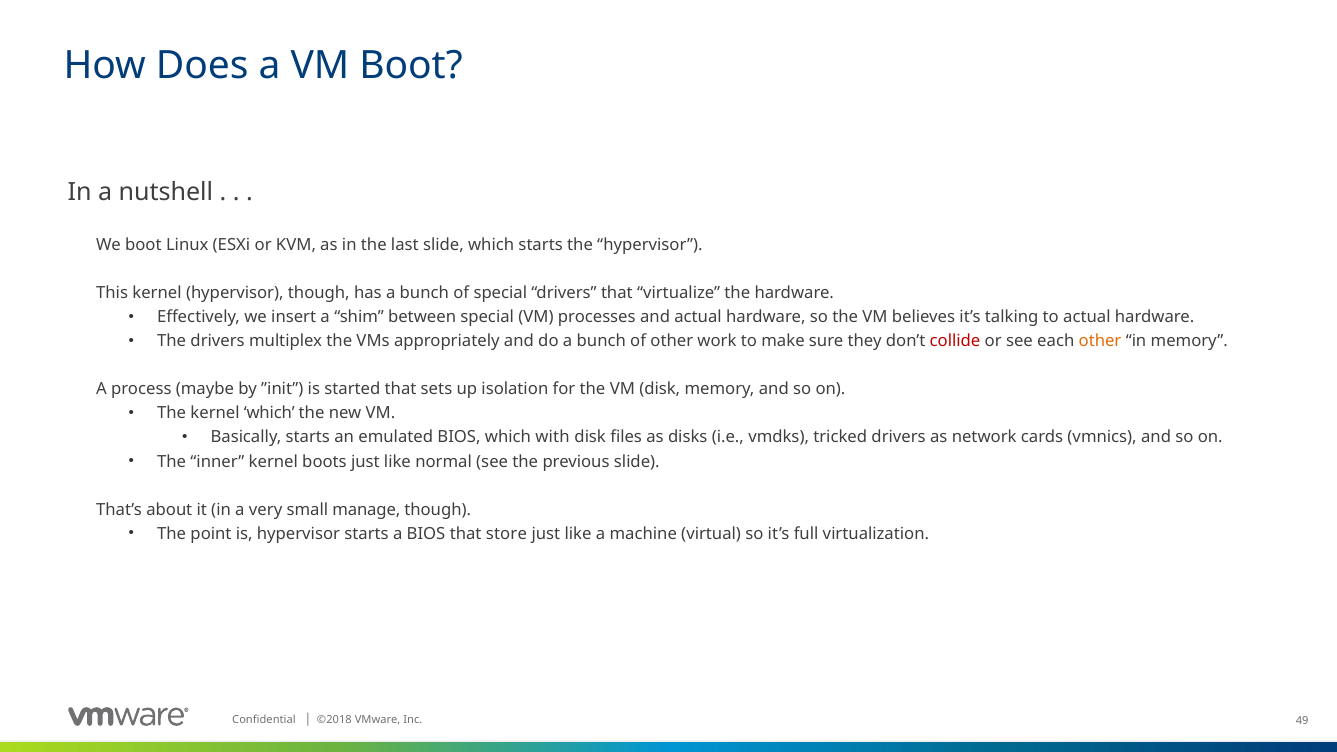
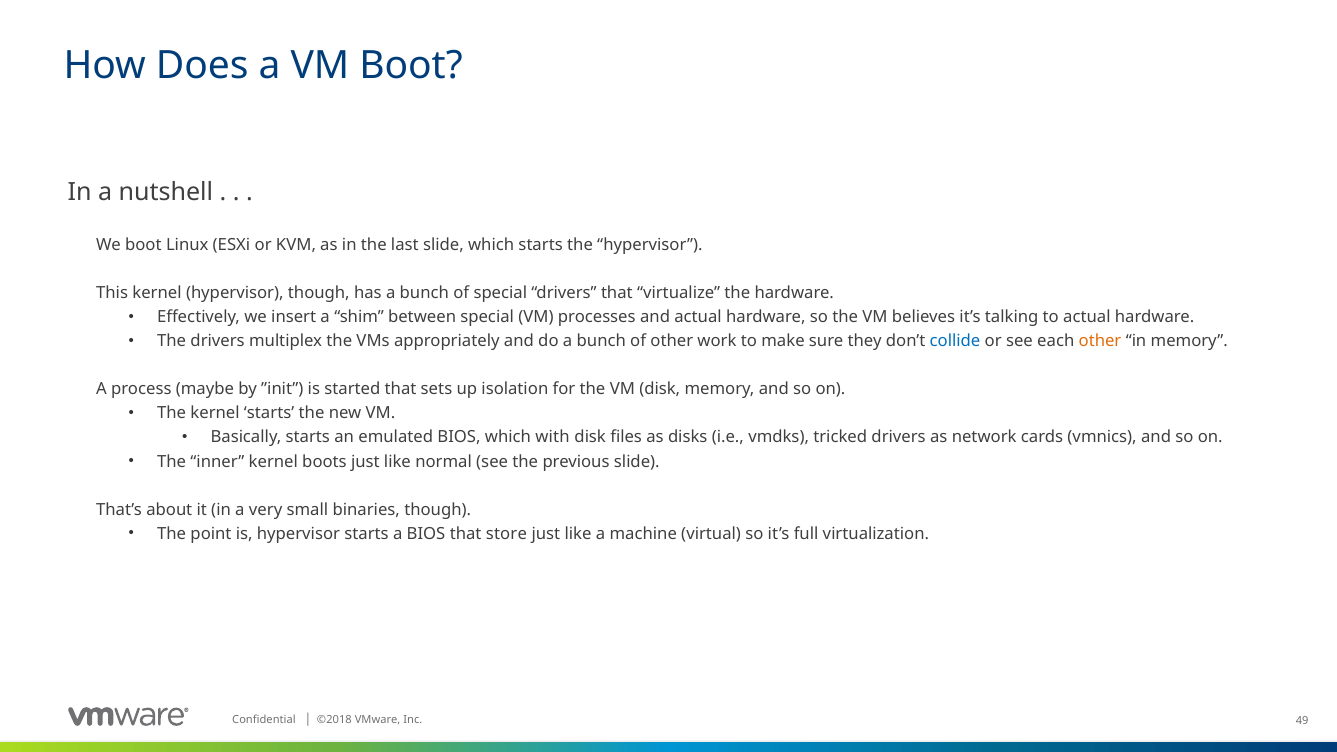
collide colour: red -> blue
kernel which: which -> starts
manage: manage -> binaries
